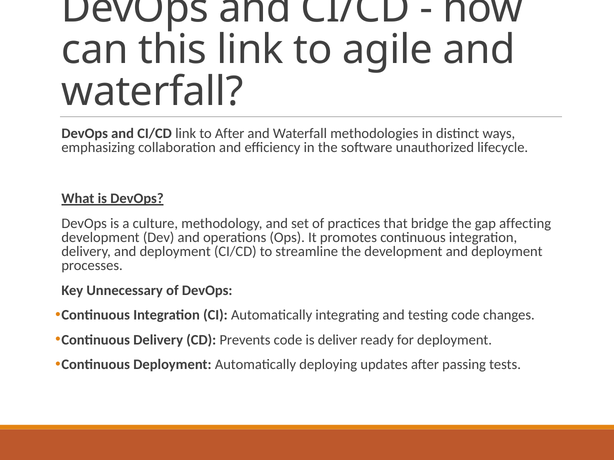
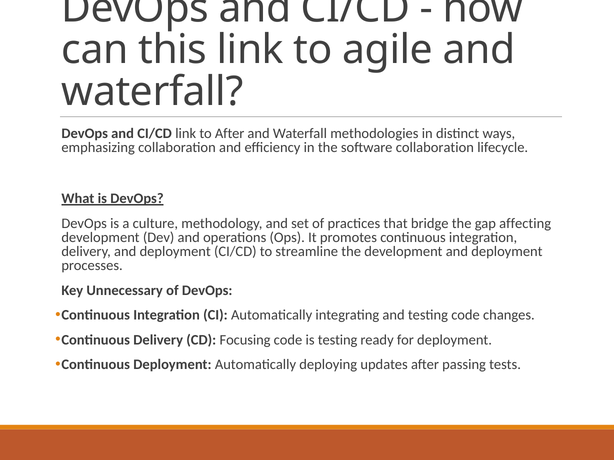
software unauthorized: unauthorized -> collaboration
Prevents: Prevents -> Focusing
is deliver: deliver -> testing
